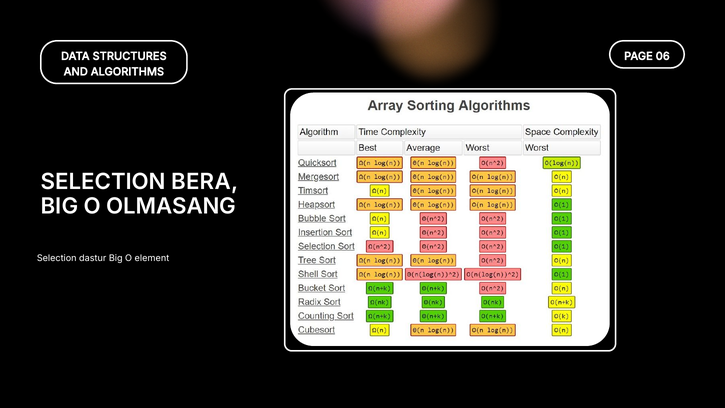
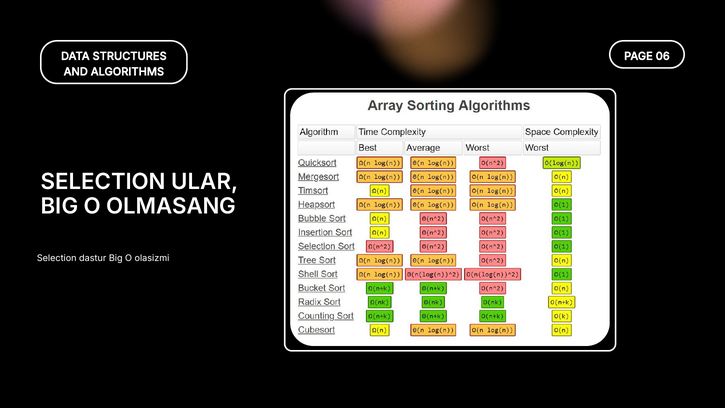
BERA: BERA -> ULAR
element: element -> olasizmi
